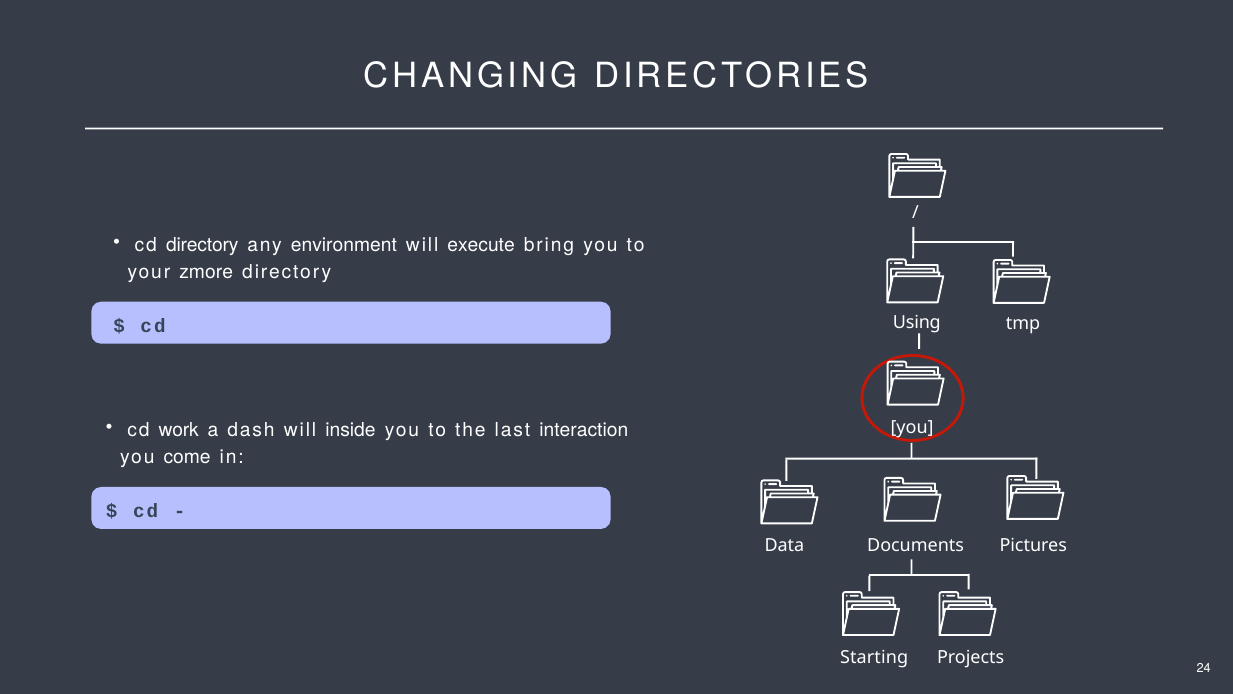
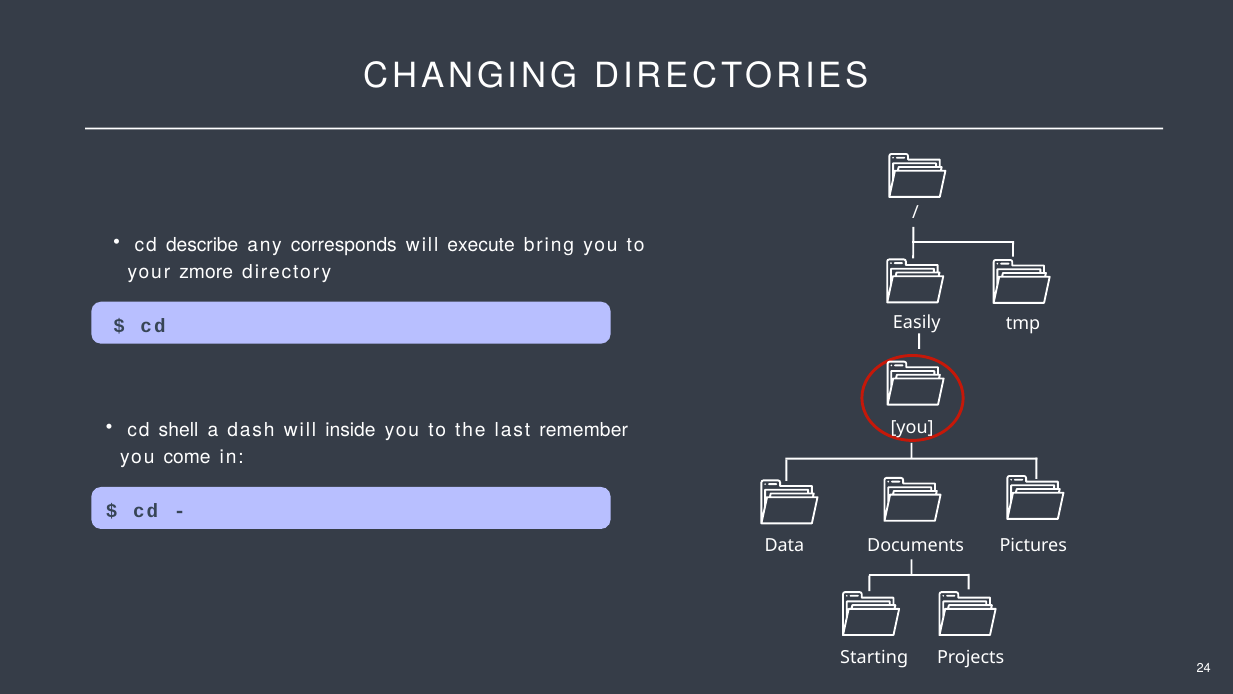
cd directory: directory -> describe
environment: environment -> corresponds
Using: Using -> Easily
work: work -> shell
interaction: interaction -> remember
